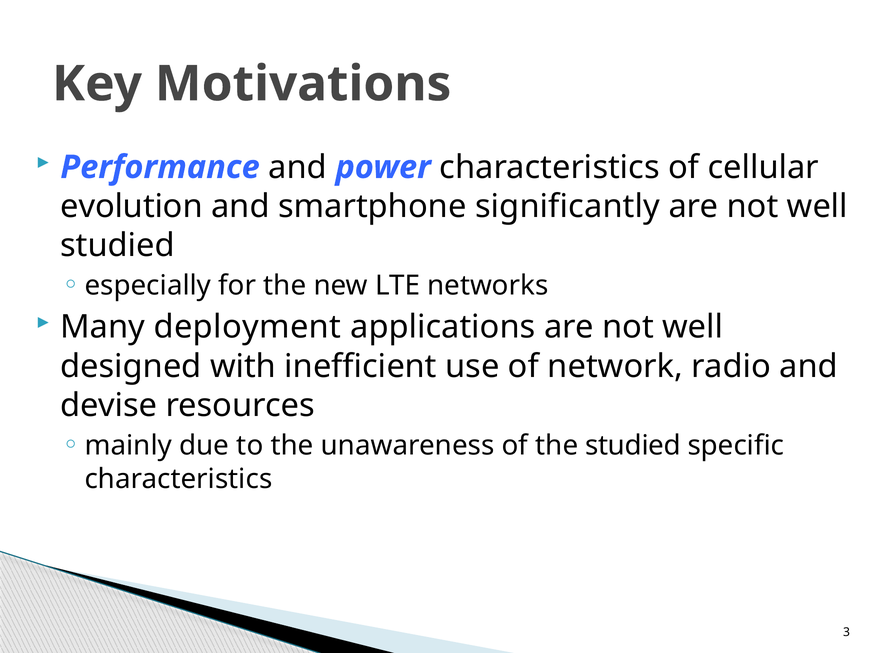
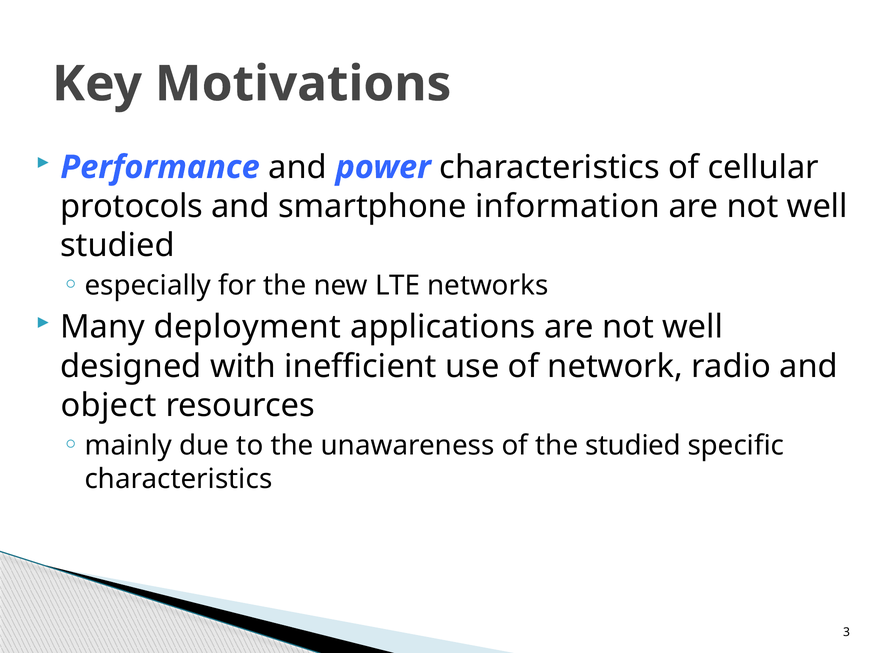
evolution: evolution -> protocols
significantly: significantly -> information
devise: devise -> object
